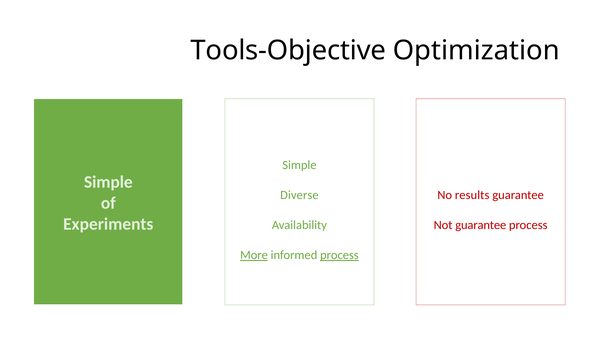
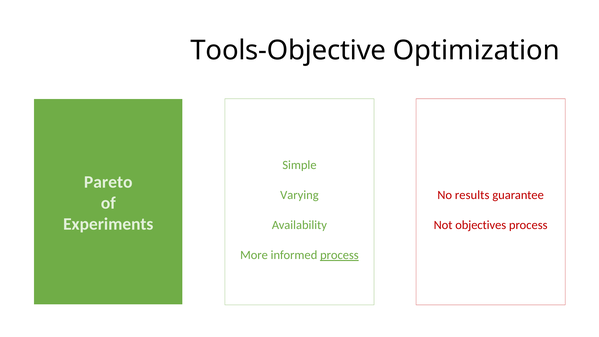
Simple at (108, 182): Simple -> Pareto
Diverse: Diverse -> Varying
Not guarantee: guarantee -> objectives
More underline: present -> none
